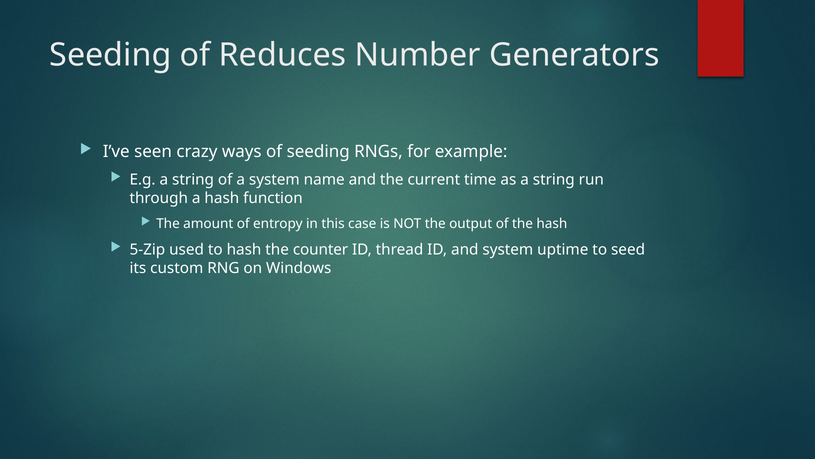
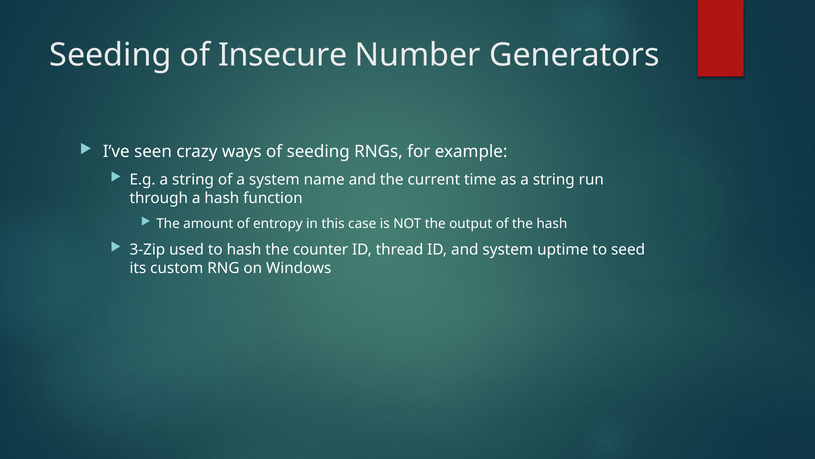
Reduces: Reduces -> Insecure
5-Zip: 5-Zip -> 3-Zip
